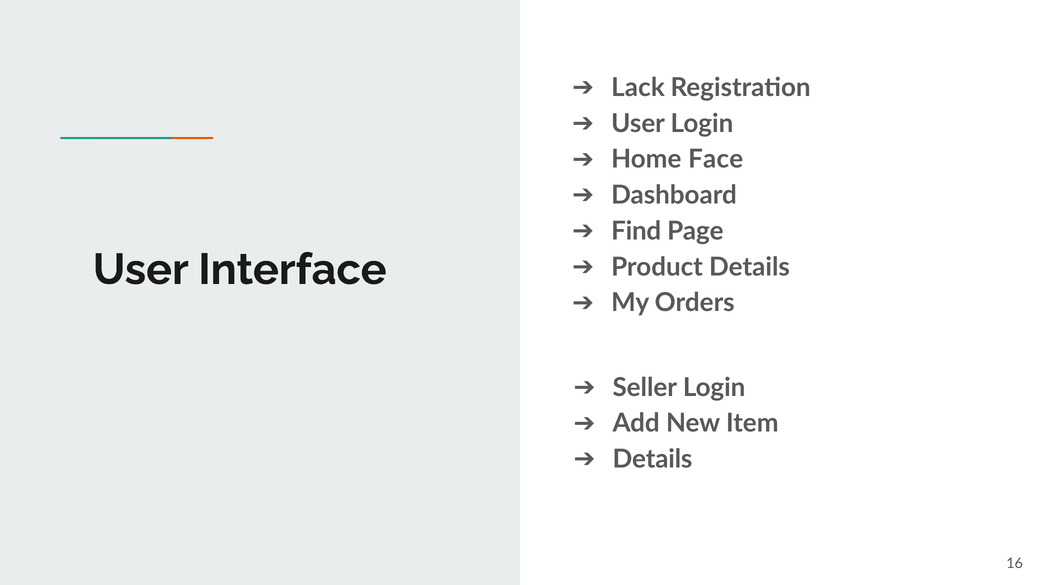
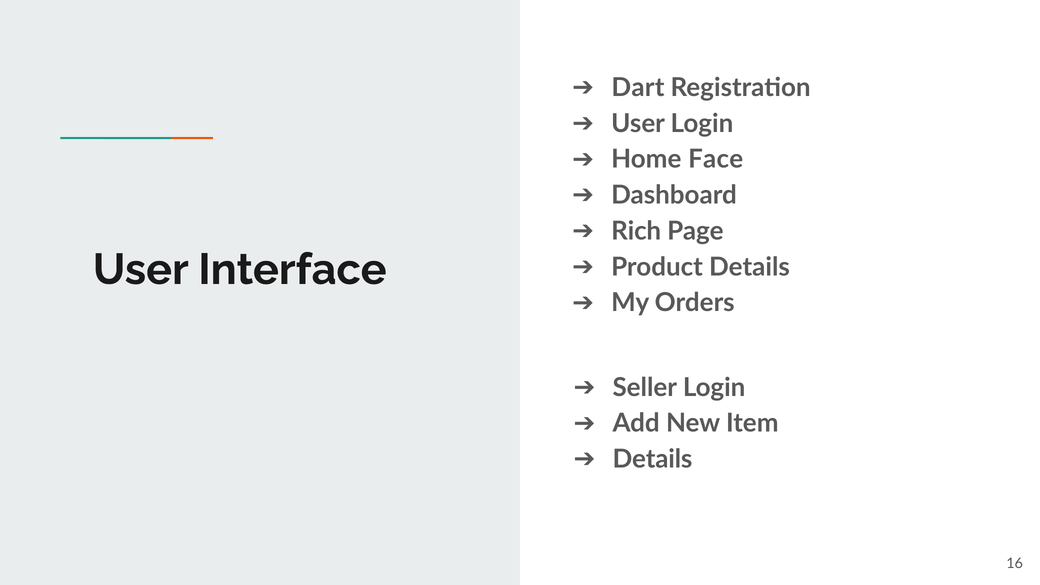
Lack: Lack -> Dart
Find: Find -> Rich
